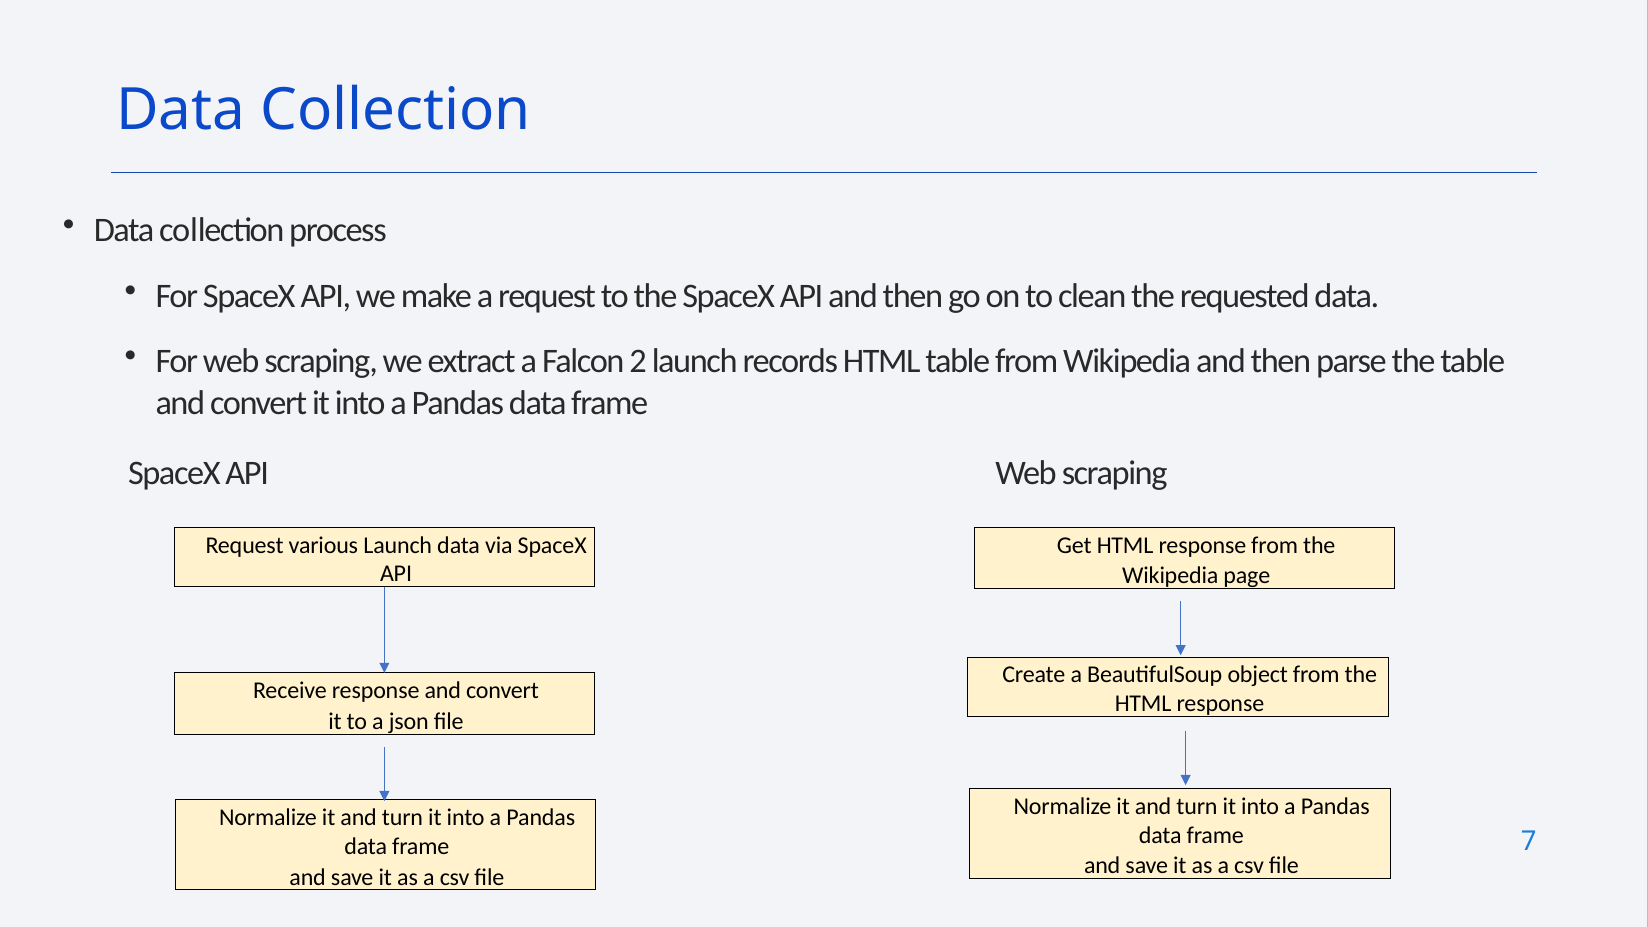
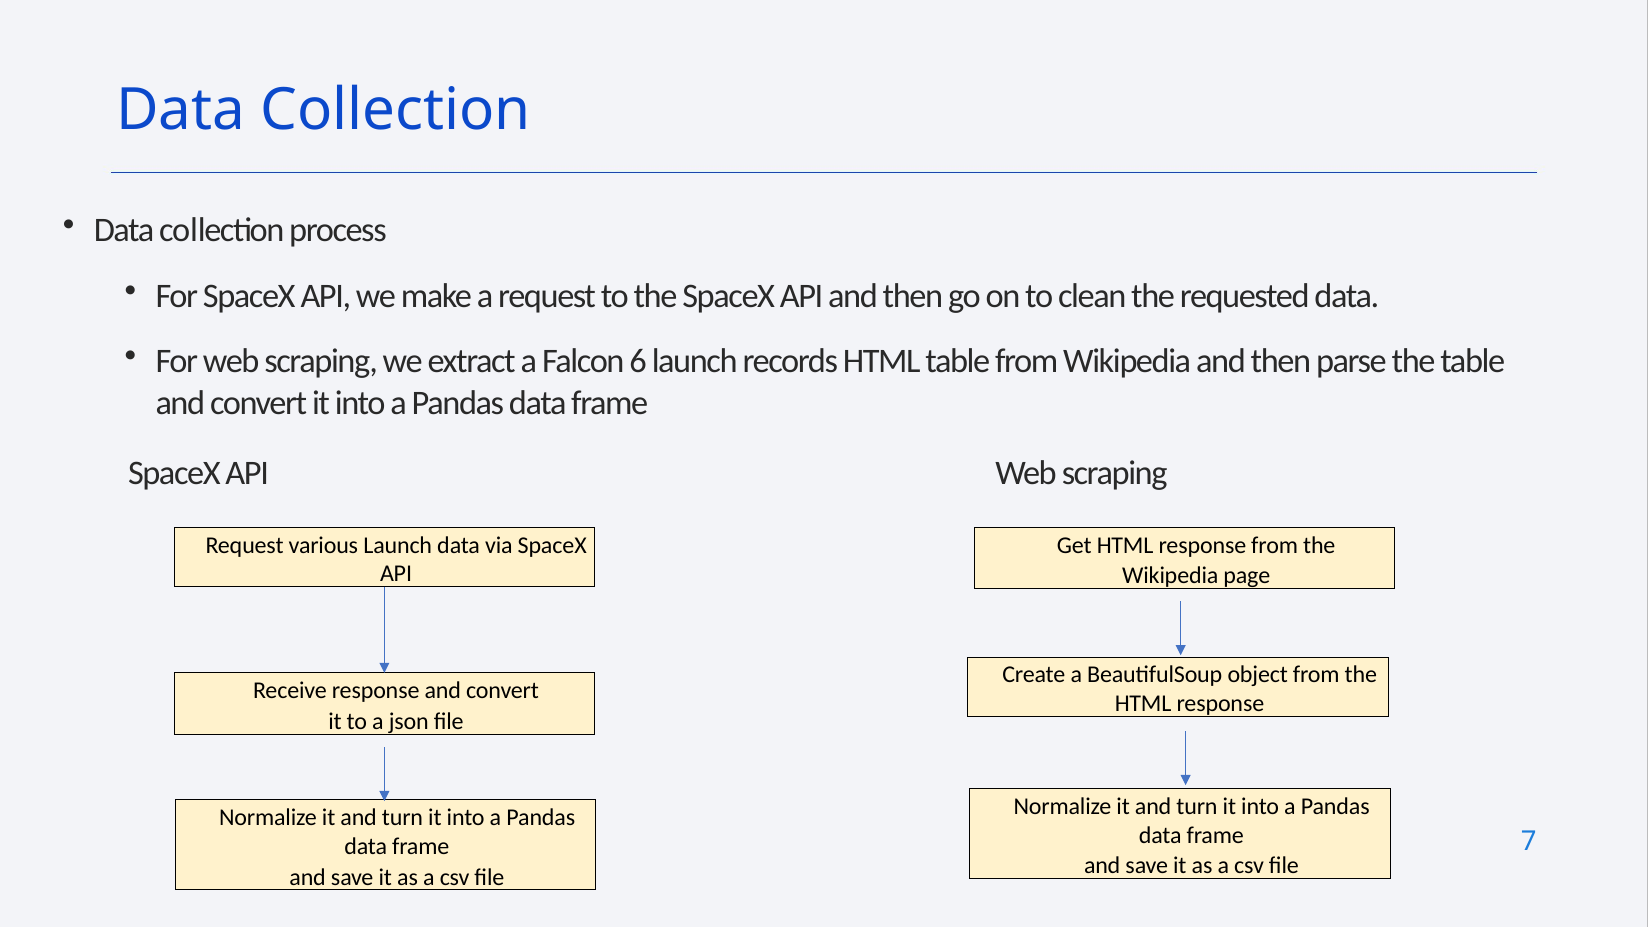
2: 2 -> 6
